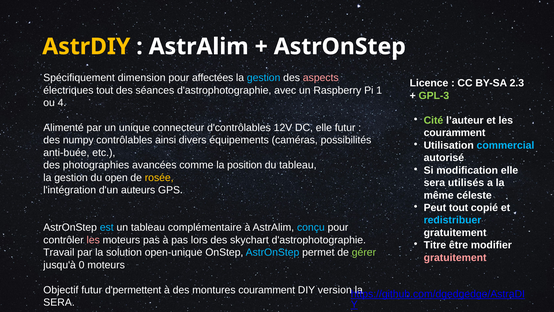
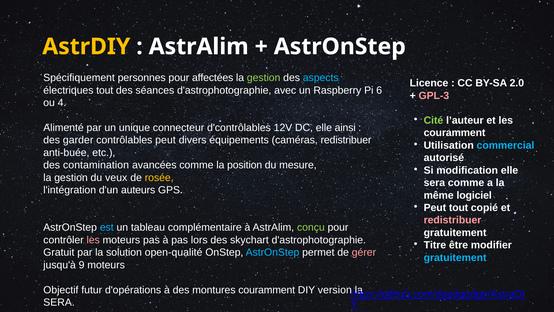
dimension: dimension -> personnes
gestion at (264, 78) colour: light blue -> light green
aspects colour: pink -> light blue
2.3: 2.3 -> 2.0
1: 1 -> 6
GPL-3 colour: light green -> pink
elle futur: futur -> ainsi
numpy: numpy -> garder
contrôlables ainsi: ainsi -> peut
caméras possibilités: possibilités -> redistribuer
photographies: photographies -> contamination
du tableau: tableau -> mesure
open: open -> veux
sera utilisés: utilisés -> comme
céleste: céleste -> logiciel
redistribuer at (452, 220) colour: light blue -> pink
conçu colour: light blue -> light green
Travail: Travail -> Gratuit
open-unique: open-unique -> open-qualité
gérer colour: light green -> pink
gratuitement at (455, 257) colour: pink -> light blue
0: 0 -> 9
d'permettent: d'permettent -> d'opérations
